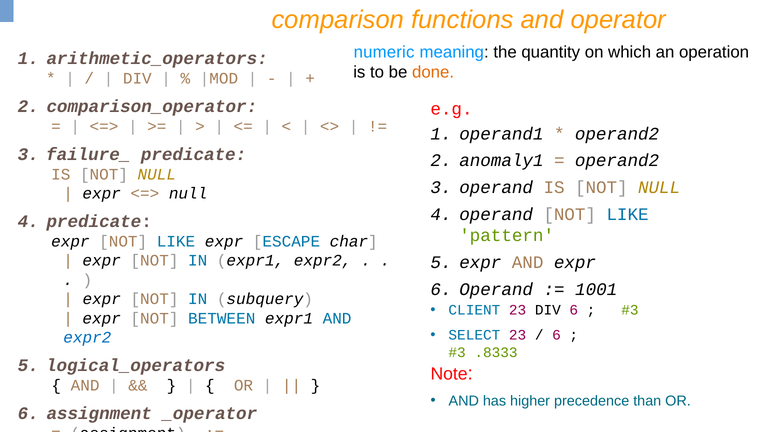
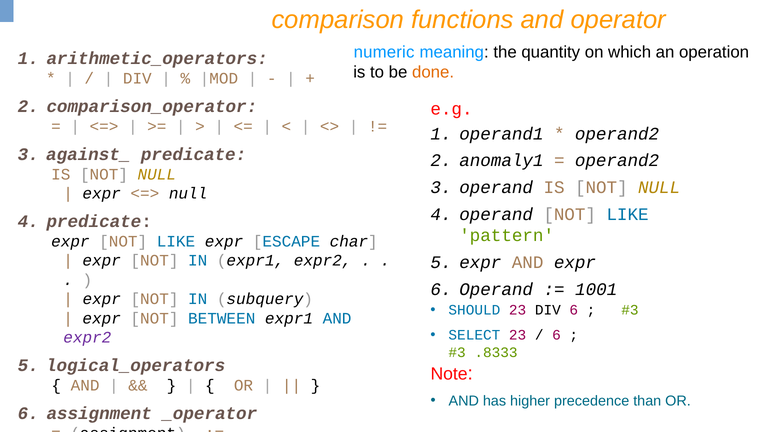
failure_: failure_ -> against_
CLIENT: CLIENT -> SHOULD
expr2 at (87, 337) colour: blue -> purple
